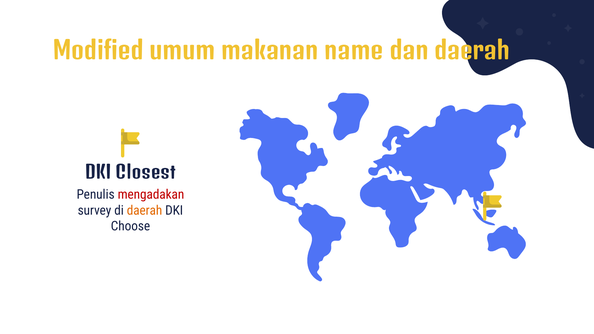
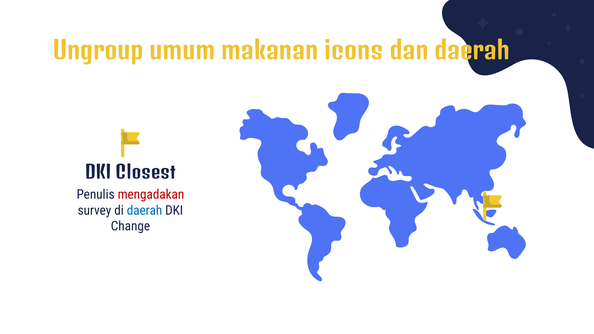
Modified: Modified -> Ungroup
name: name -> icons
daerah at (145, 211) colour: orange -> blue
Choose: Choose -> Change
